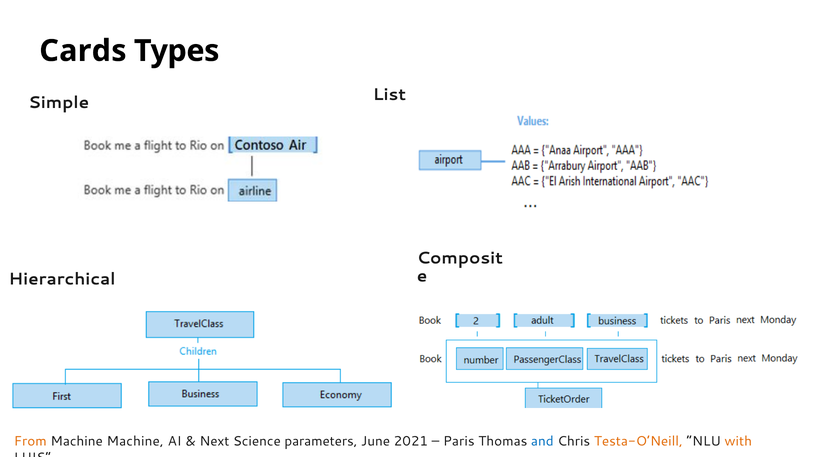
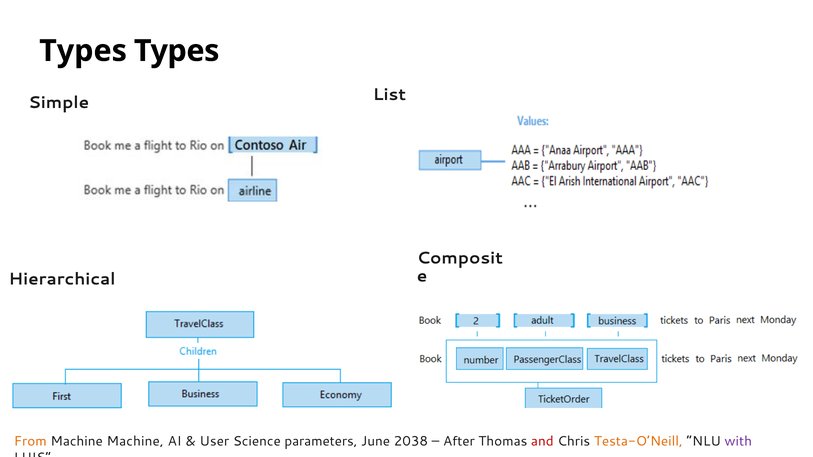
Cards at (83, 51): Cards -> Types
Next: Next -> User
2021: 2021 -> 2038
Paris: Paris -> After
and colour: blue -> red
with colour: orange -> purple
